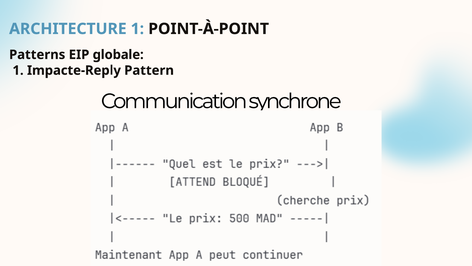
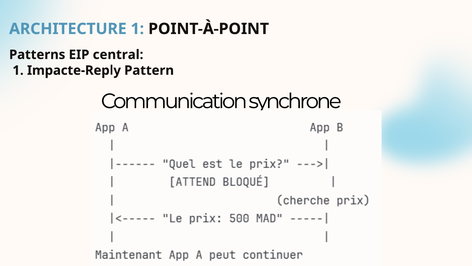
globale: globale -> central
